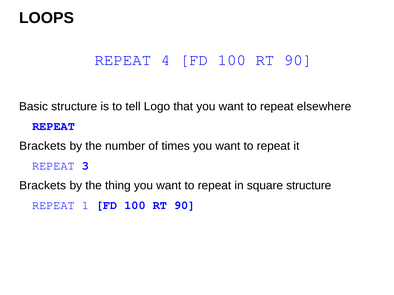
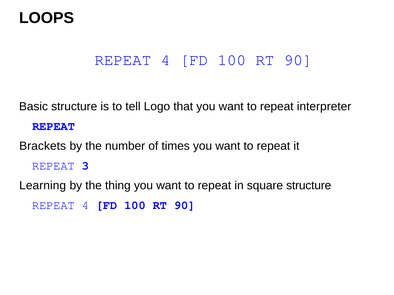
elsewhere: elsewhere -> interpreter
Brackets at (43, 186): Brackets -> Learning
1 at (85, 205): 1 -> 4
